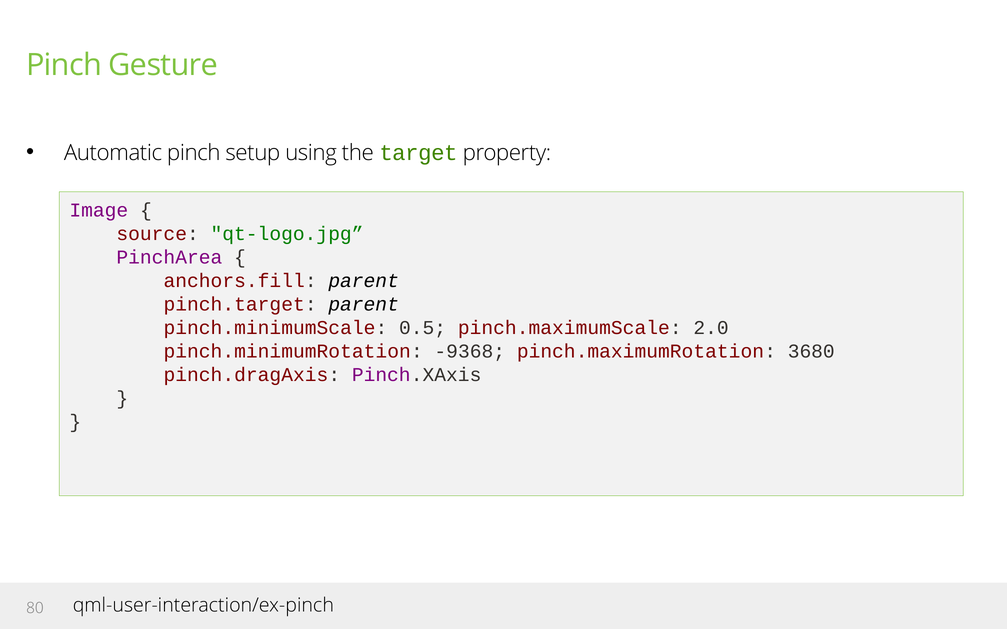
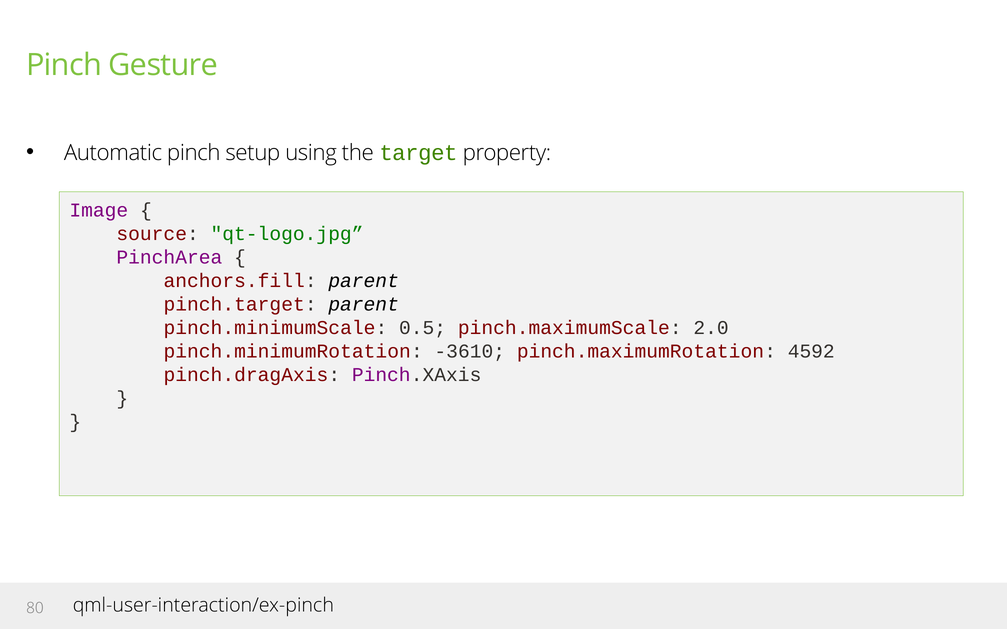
-9368: -9368 -> -3610
3680: 3680 -> 4592
